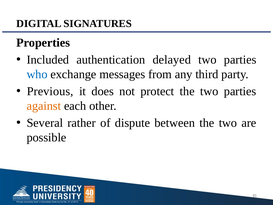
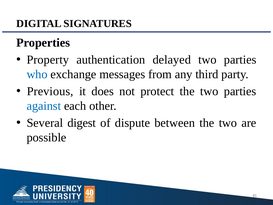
Included: Included -> Property
against colour: orange -> blue
rather: rather -> digest
